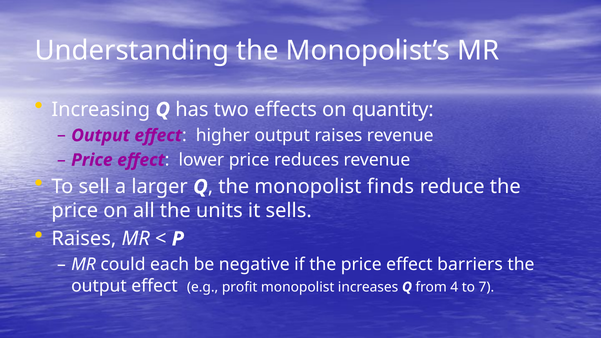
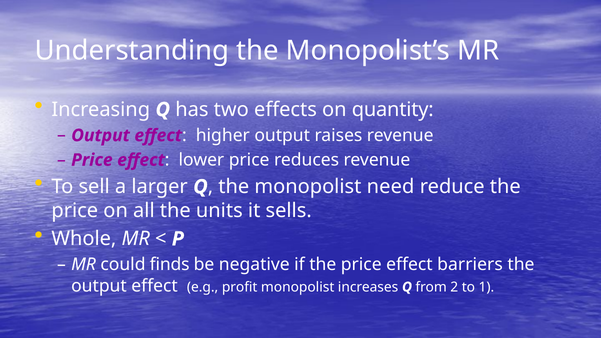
finds: finds -> need
Raises at (84, 239): Raises -> Whole
each: each -> finds
4: 4 -> 2
7: 7 -> 1
